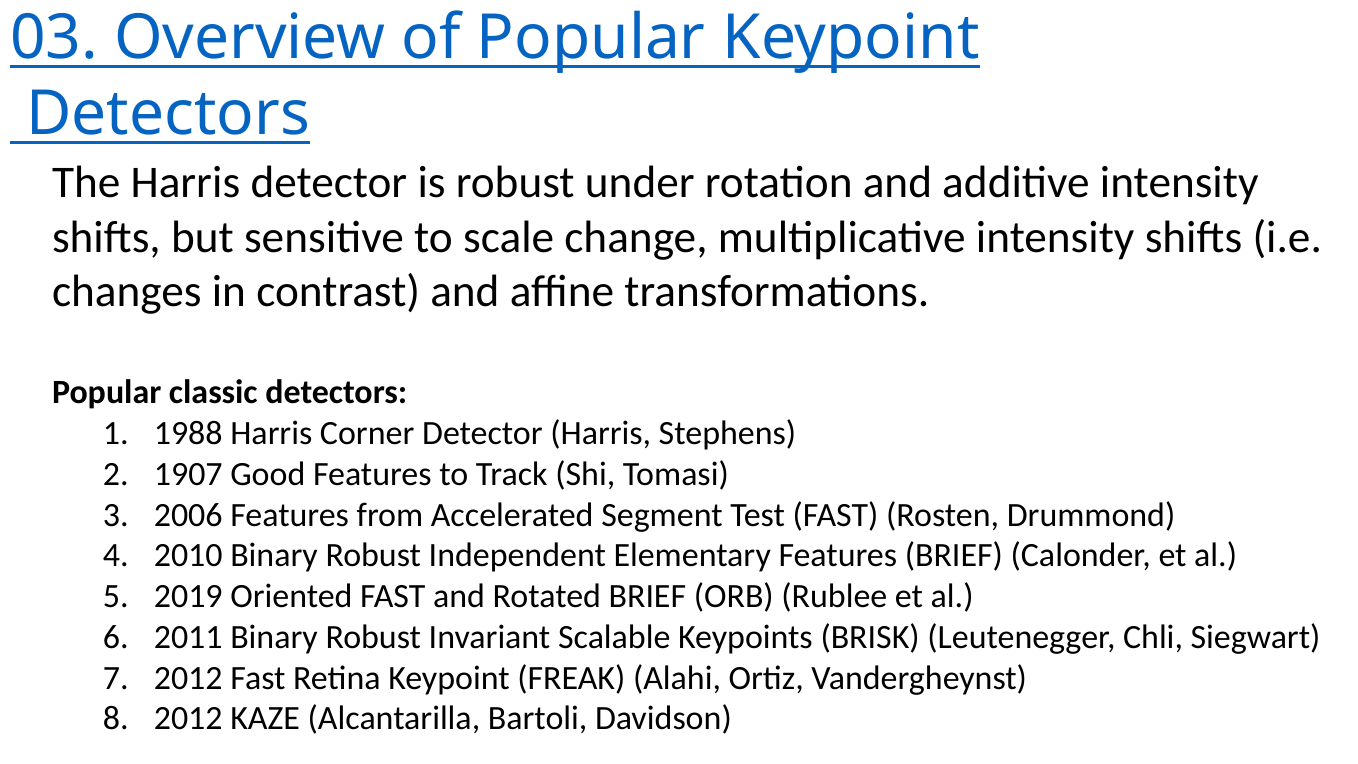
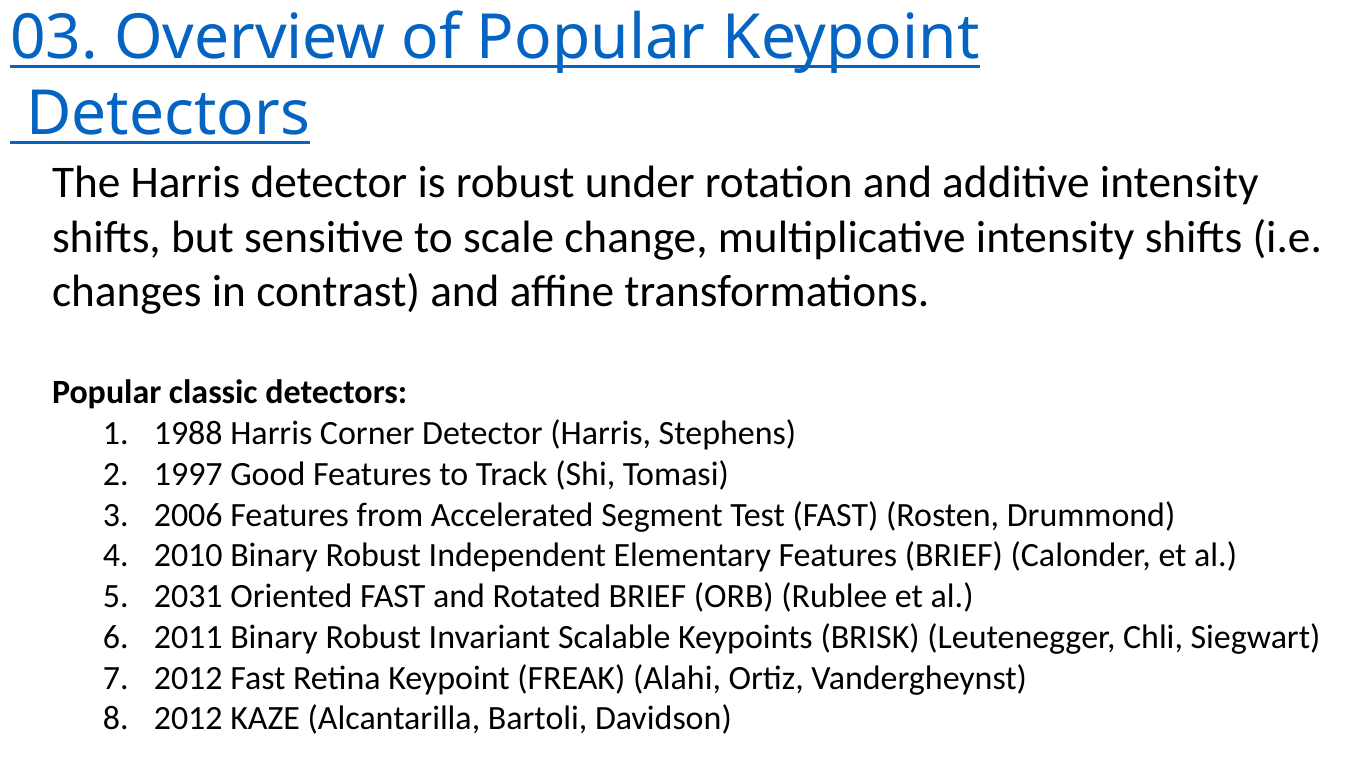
1907: 1907 -> 1997
2019: 2019 -> 2031
